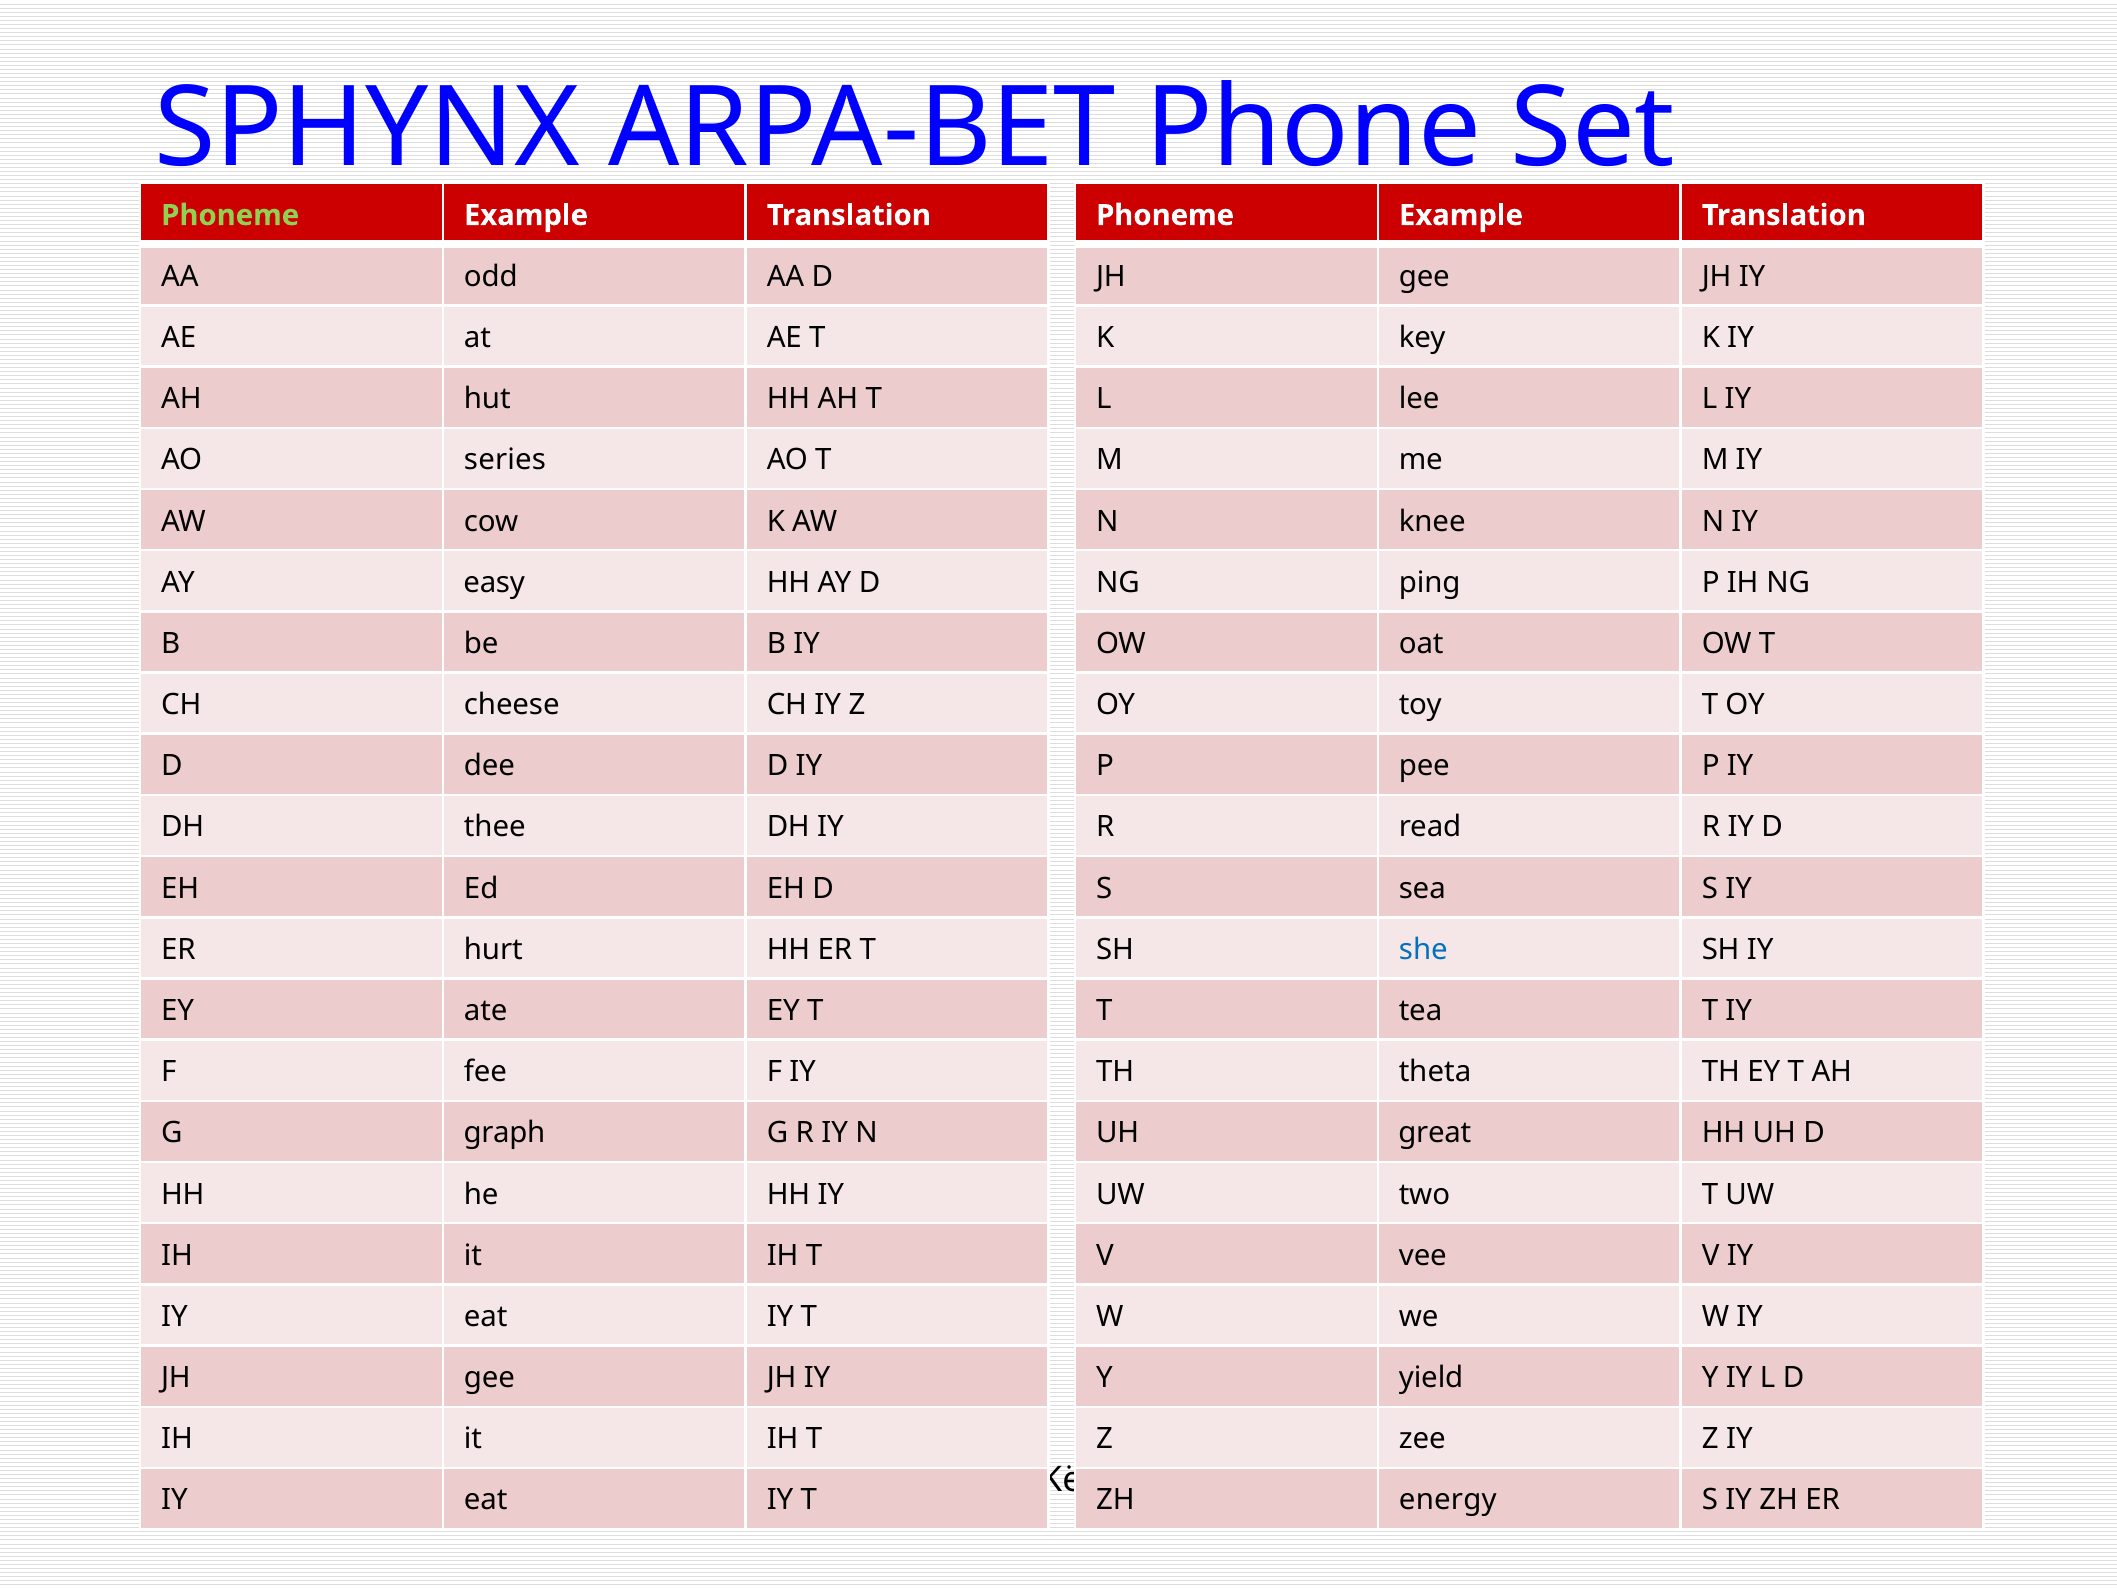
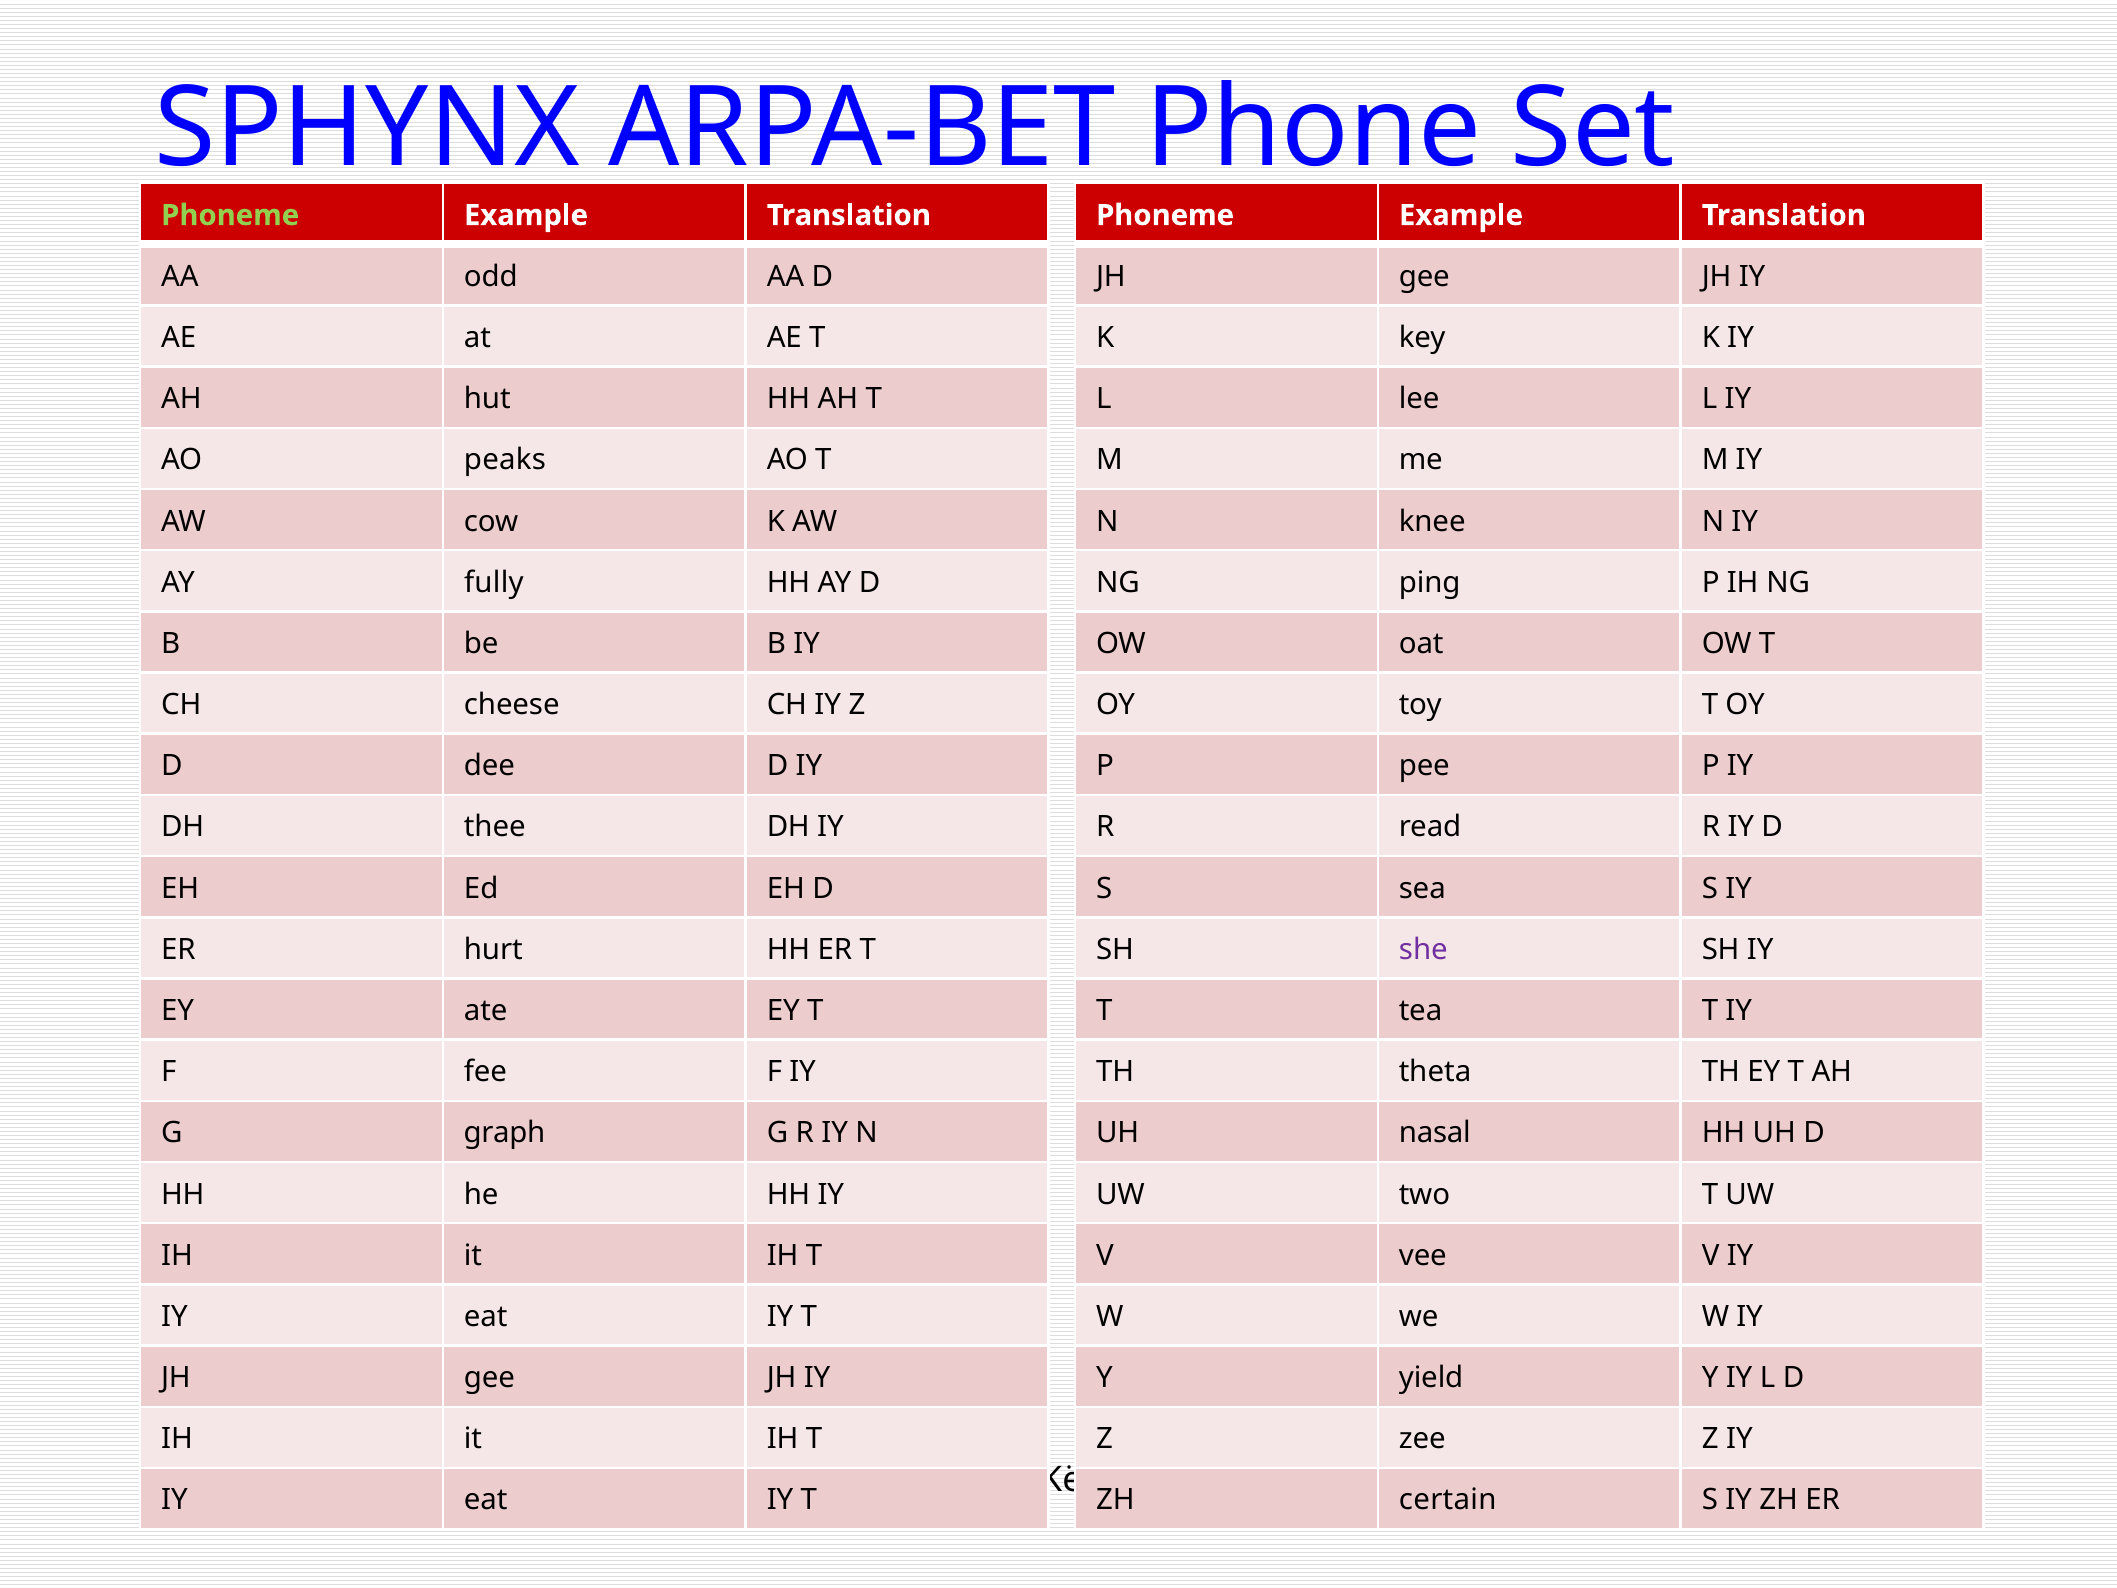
series: series -> peaks
easy: easy -> fully
she colour: blue -> purple
great: great -> nasal
energy: energy -> certain
